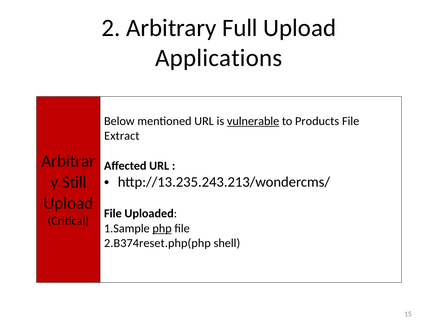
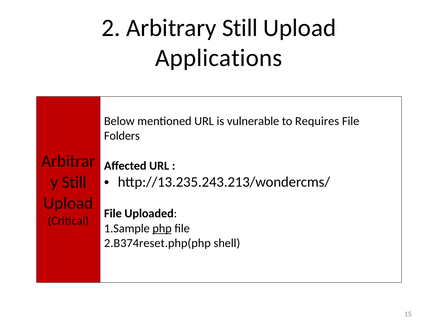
Arbitrary Full: Full -> Still
vulnerable underline: present -> none
Products: Products -> Requires
Extract: Extract -> Folders
